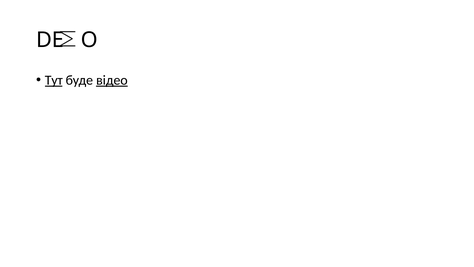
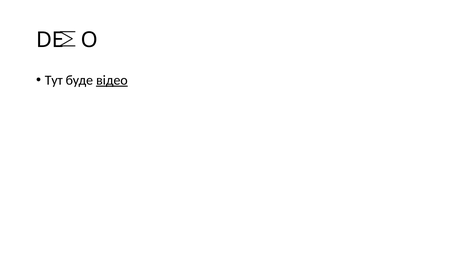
Тут underline: present -> none
